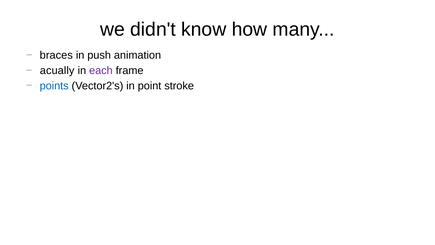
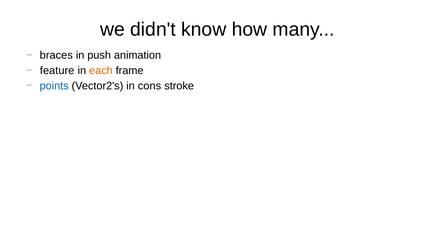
acually: acually -> feature
each colour: purple -> orange
point: point -> cons
